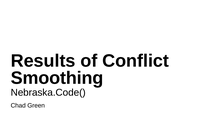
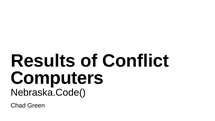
Smoothing: Smoothing -> Computers
